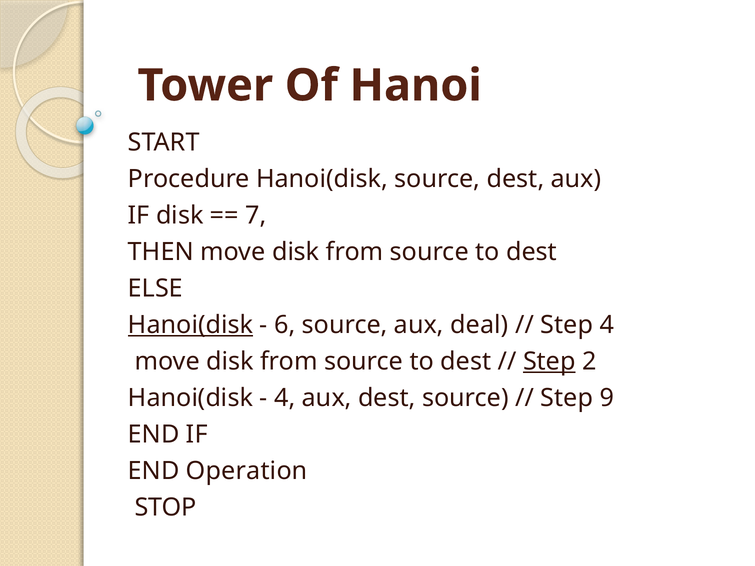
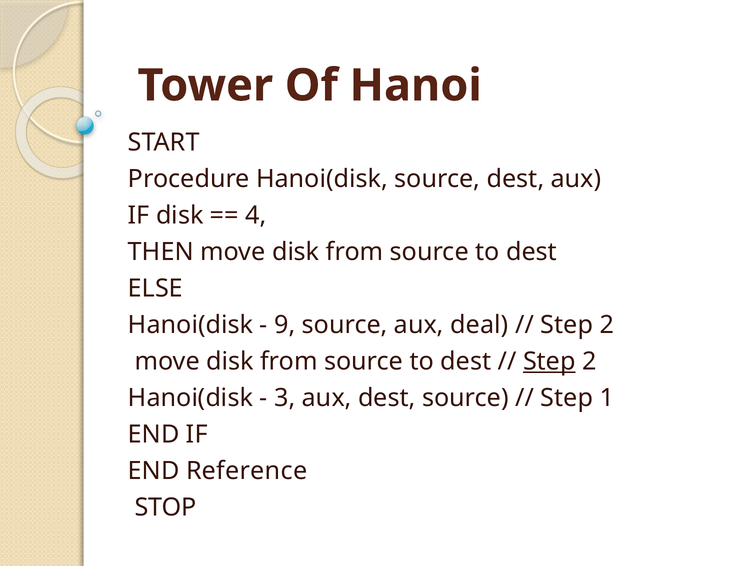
7: 7 -> 4
Hanoi(disk at (190, 325) underline: present -> none
6: 6 -> 9
4 at (607, 325): 4 -> 2
4 at (285, 398): 4 -> 3
9: 9 -> 1
Operation: Operation -> Reference
